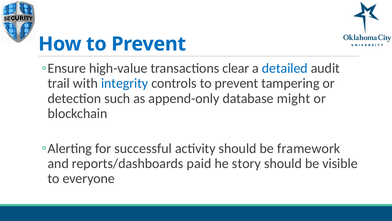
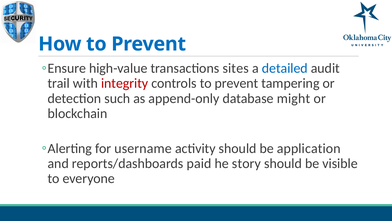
clear: clear -> sites
integrity colour: blue -> red
successful: successful -> username
framework: framework -> application
